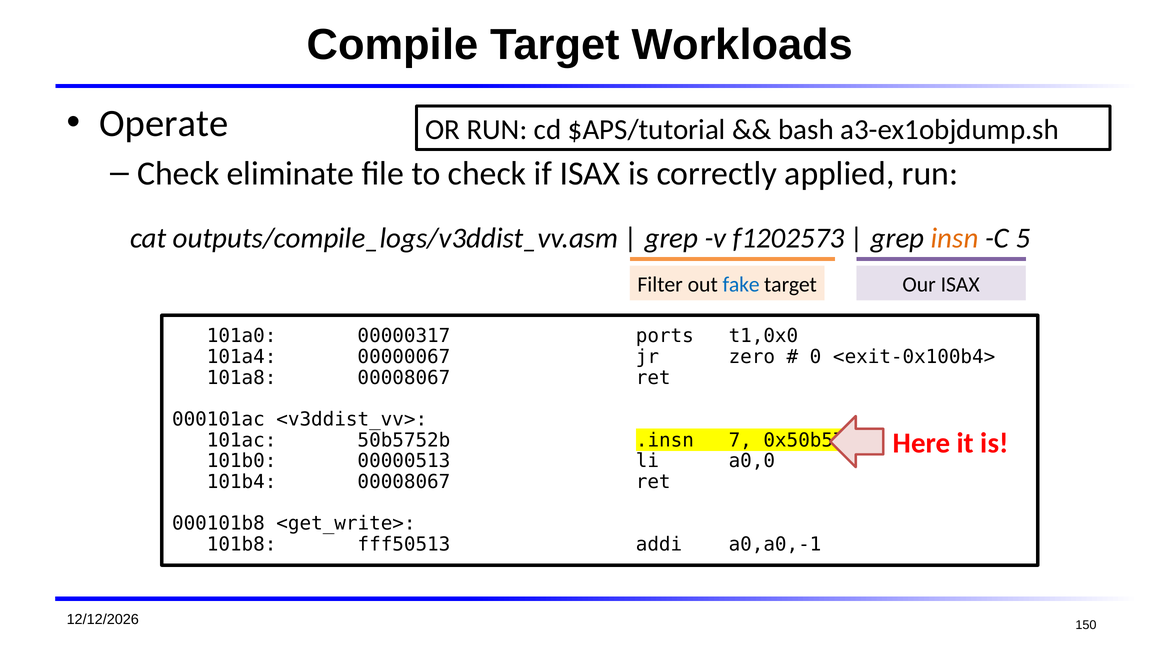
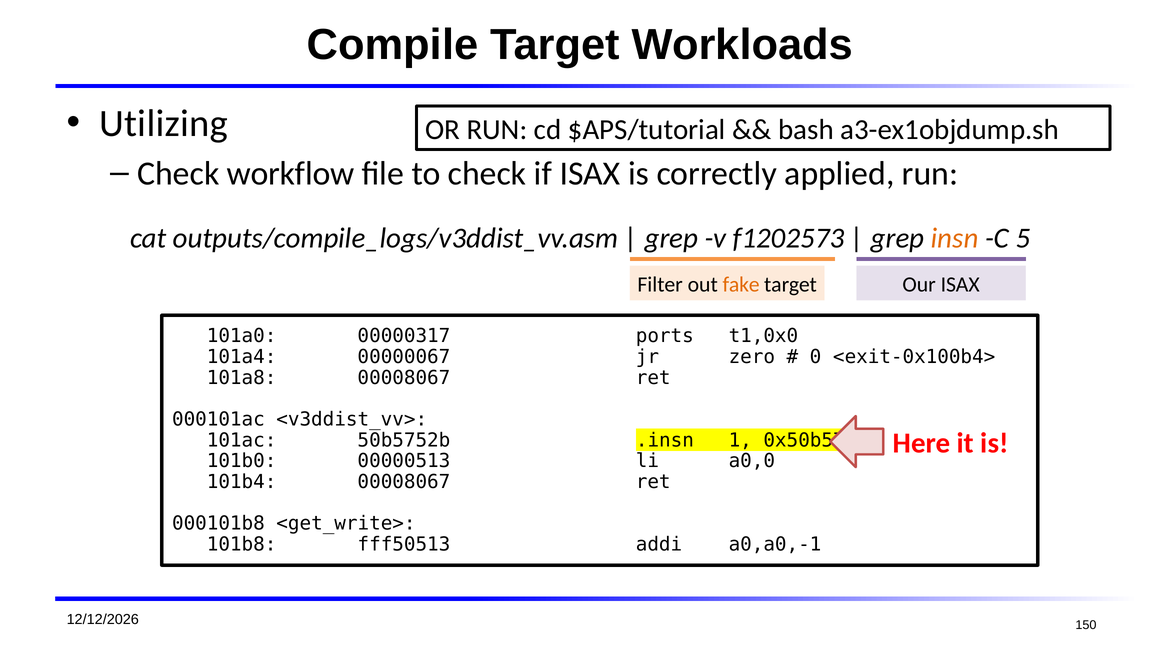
Operate: Operate -> Utilizing
eliminate: eliminate -> workflow
fake colour: blue -> orange
7: 7 -> 1
